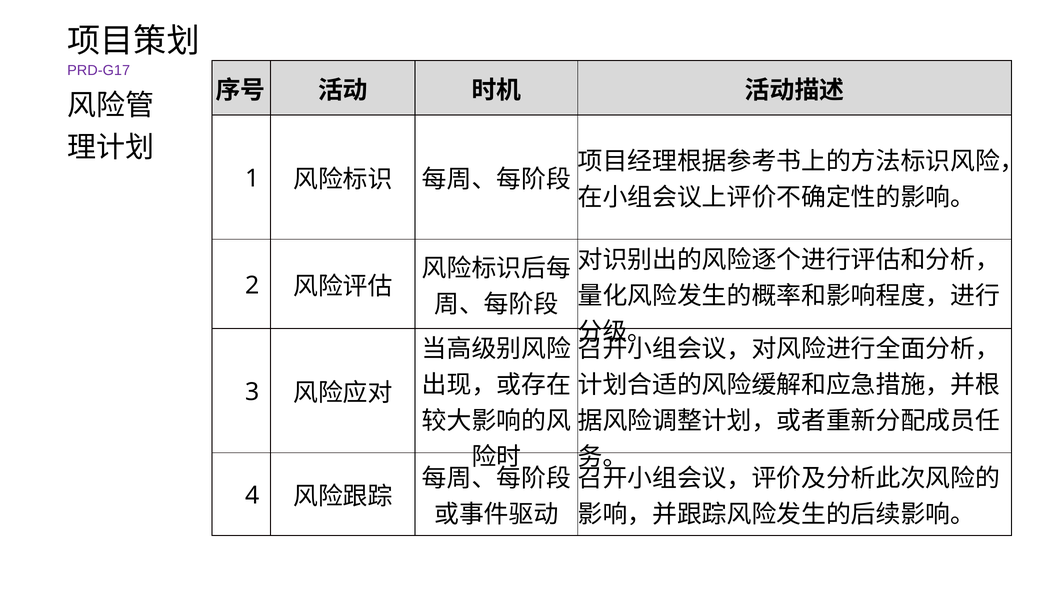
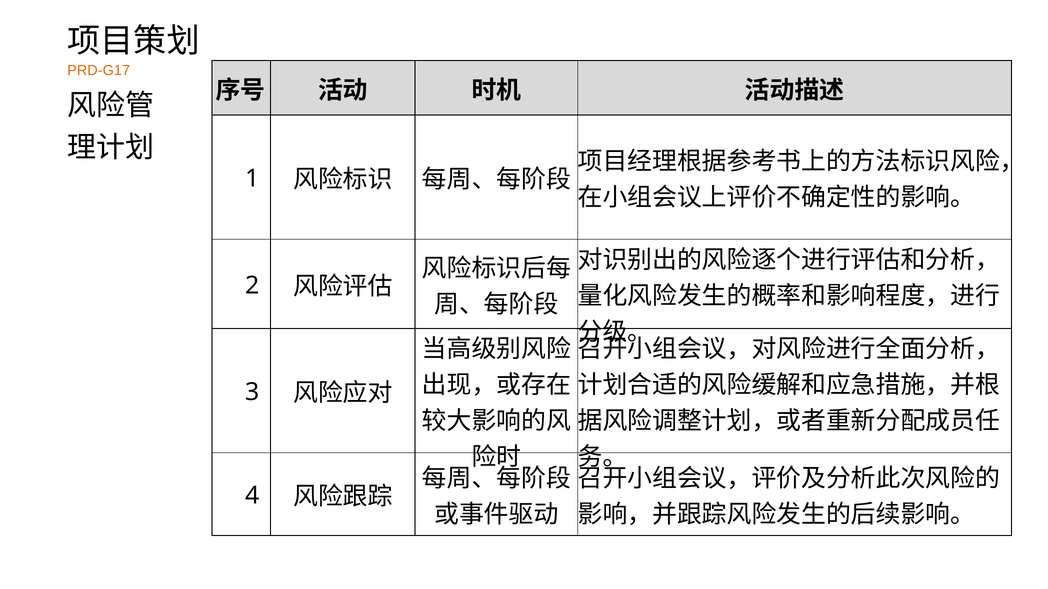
PRD-G17 colour: purple -> orange
